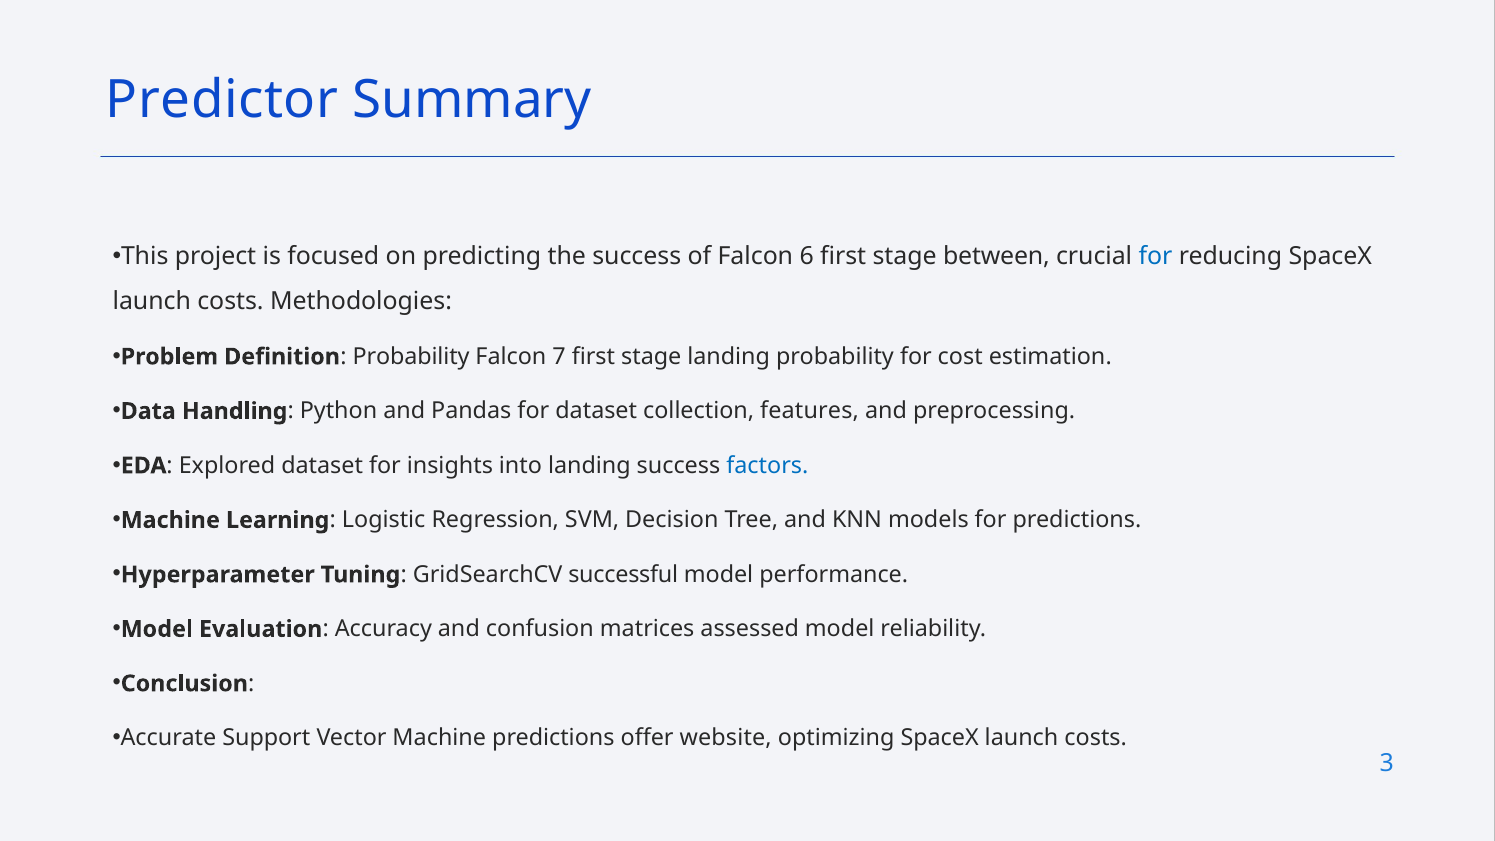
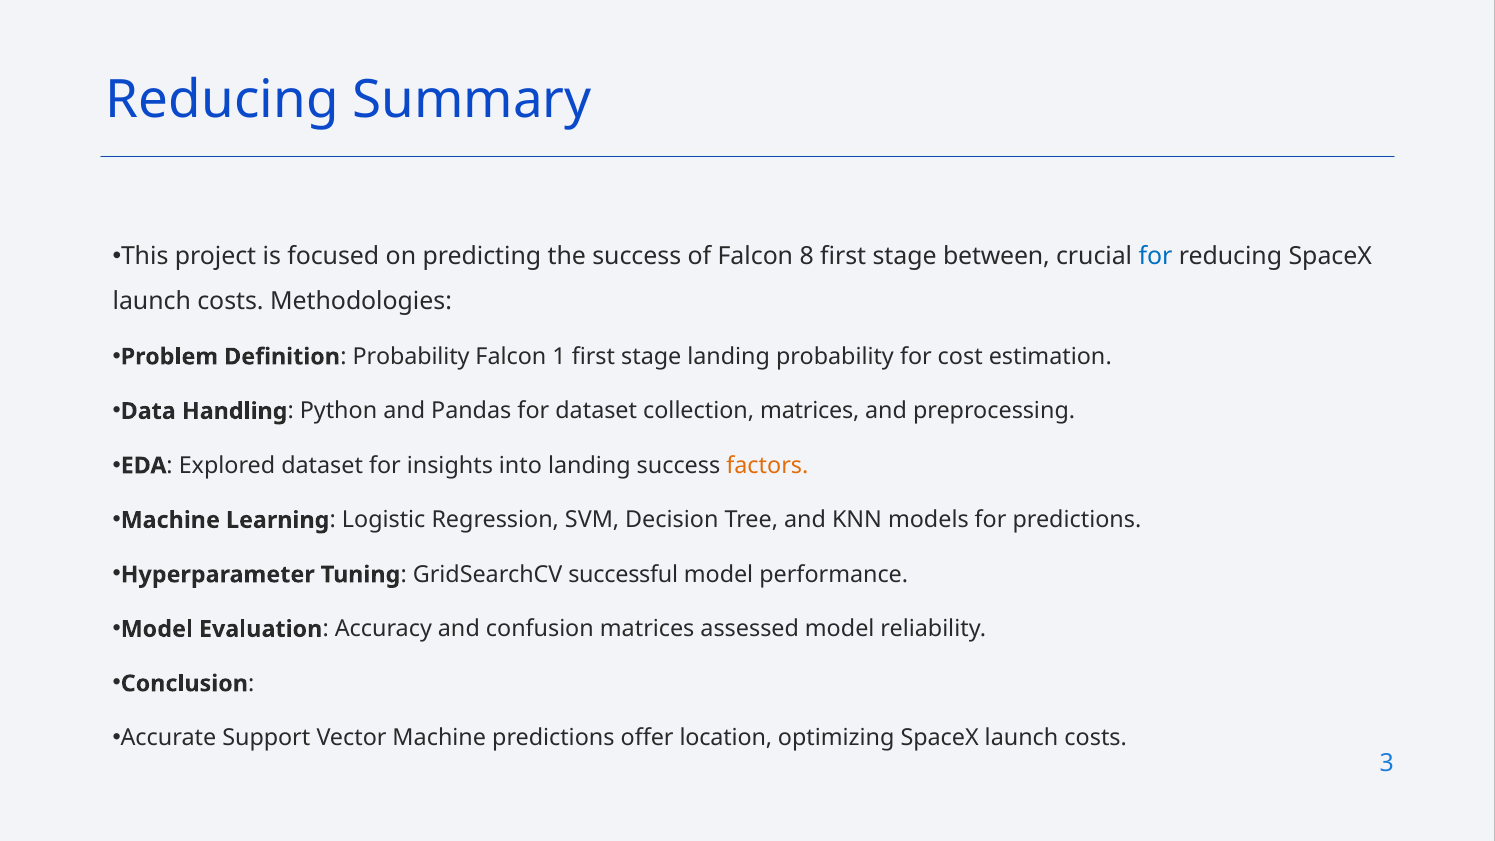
Predictor at (222, 100): Predictor -> Reducing
6: 6 -> 8
7: 7 -> 1
collection features: features -> matrices
factors colour: blue -> orange
website: website -> location
